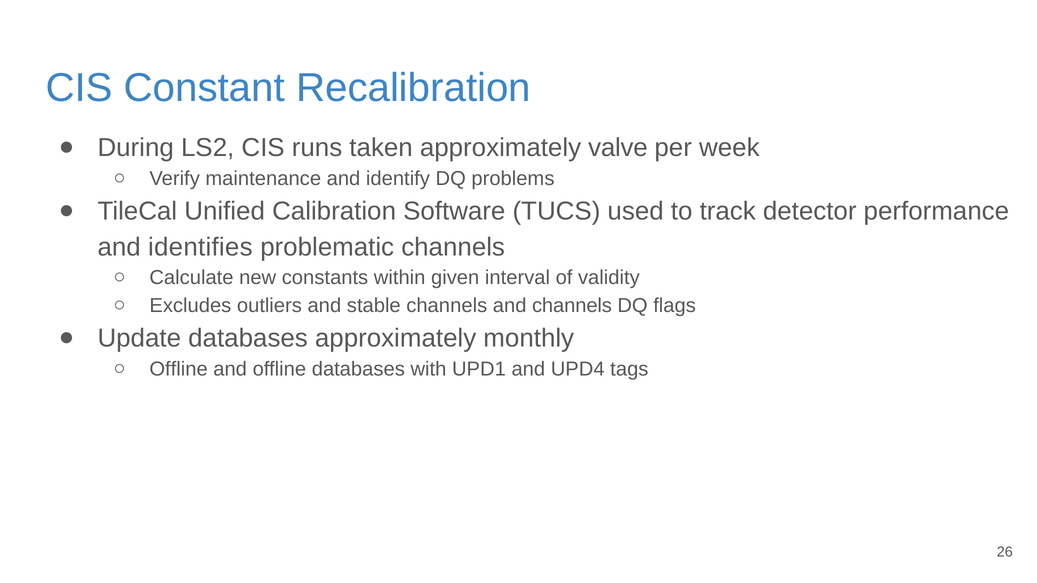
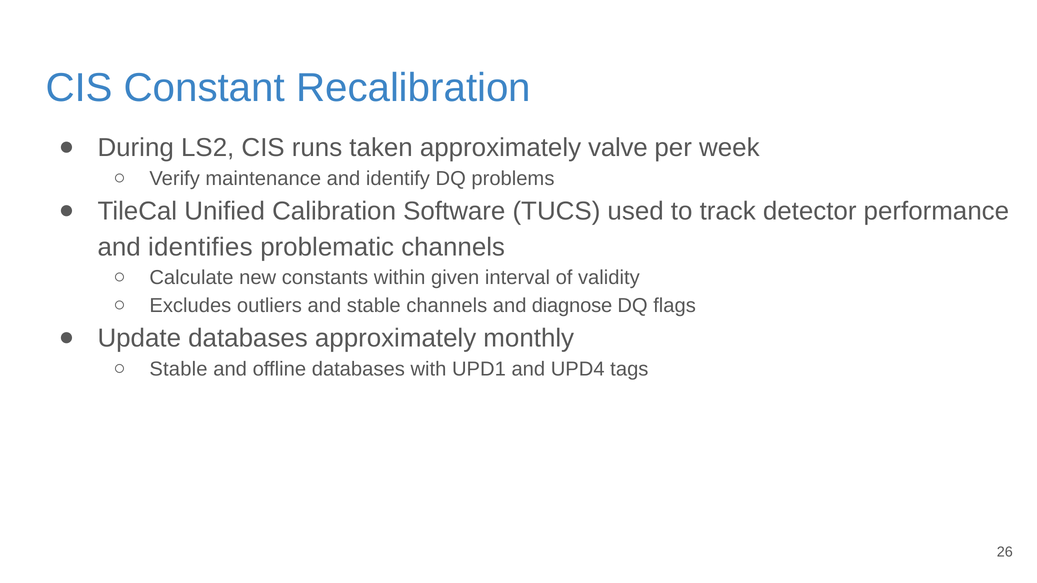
and channels: channels -> diagnose
Offline at (179, 369): Offline -> Stable
